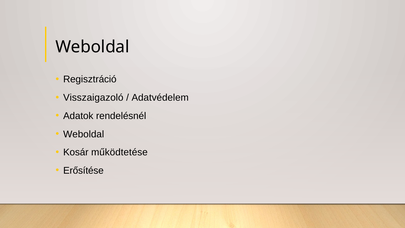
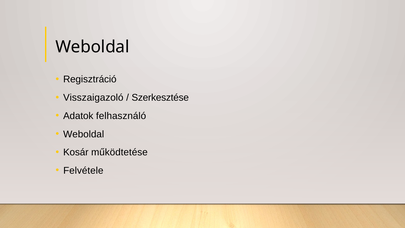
Adatvédelem: Adatvédelem -> Szerkesztése
rendelésnél: rendelésnél -> felhasználó
Erősítése: Erősítése -> Felvétele
